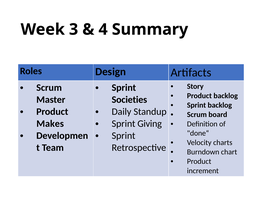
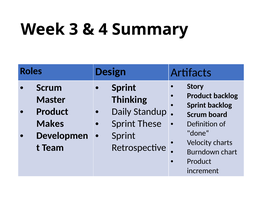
Societies: Societies -> Thinking
Giving: Giving -> These
